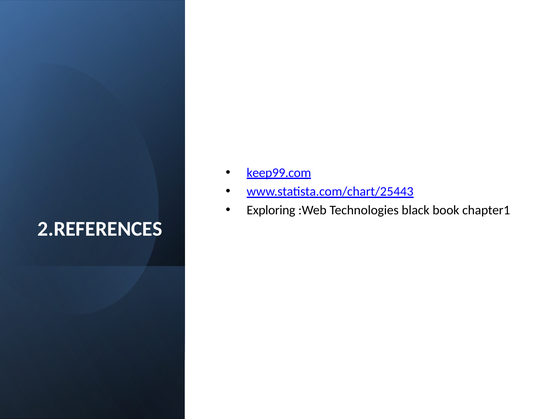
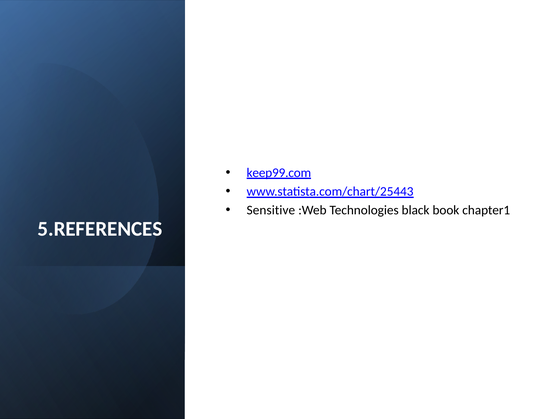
Exploring: Exploring -> Sensitive
2.REFERENCES: 2.REFERENCES -> 5.REFERENCES
